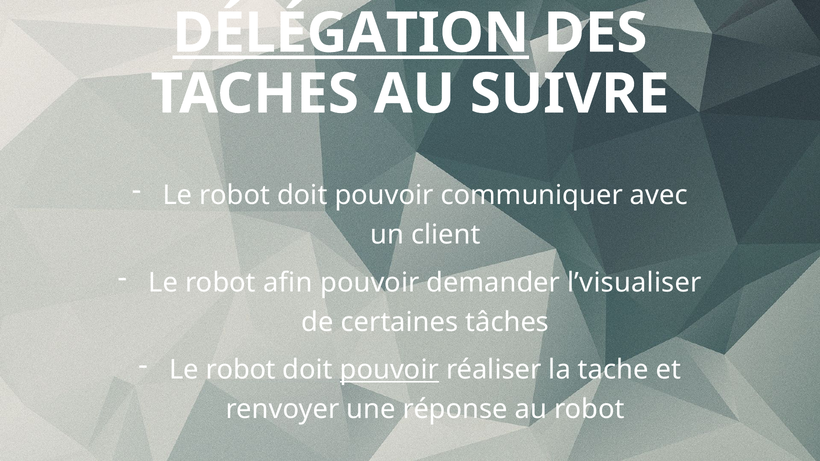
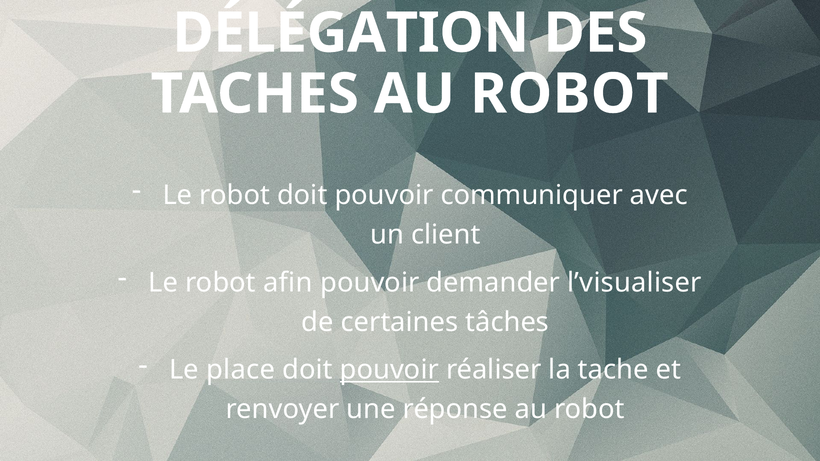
DÉLÉGATION underline: present -> none
TACHES AU SUIVRE: SUIVRE -> ROBOT
robot at (241, 370): robot -> place
